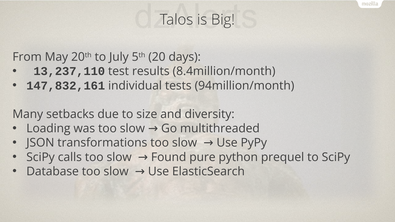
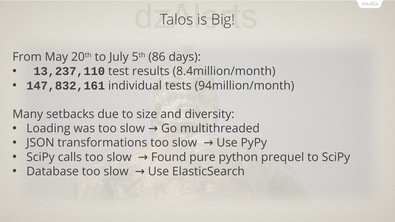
20: 20 -> 86
